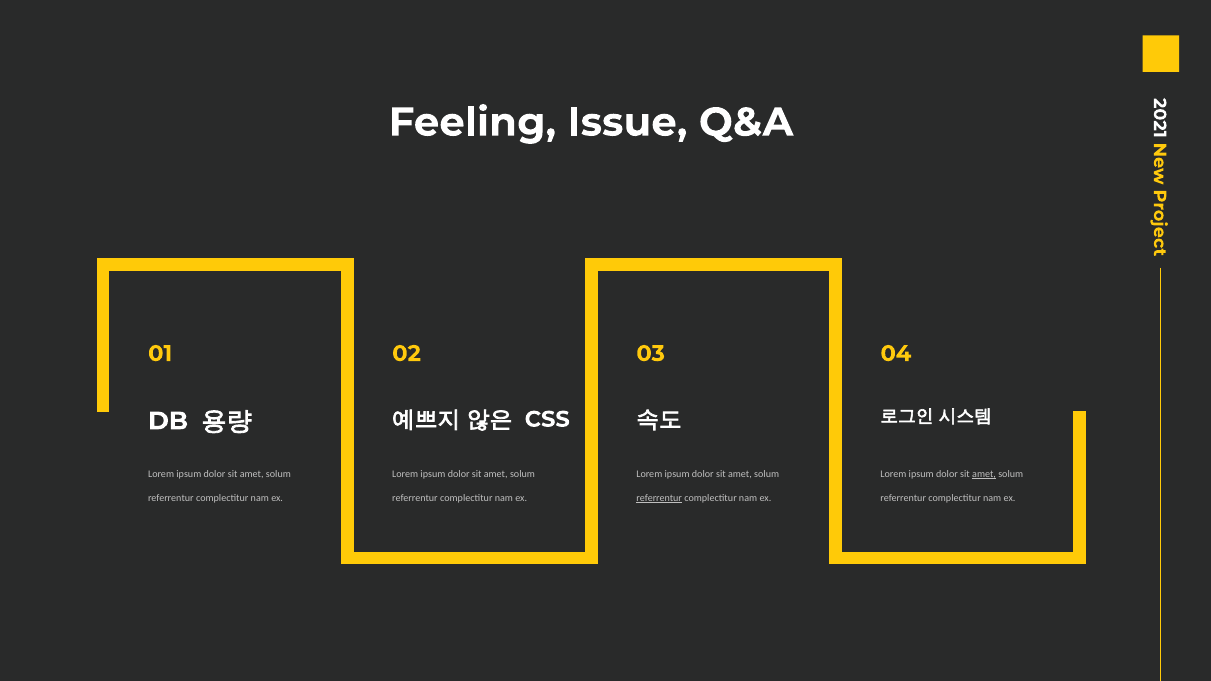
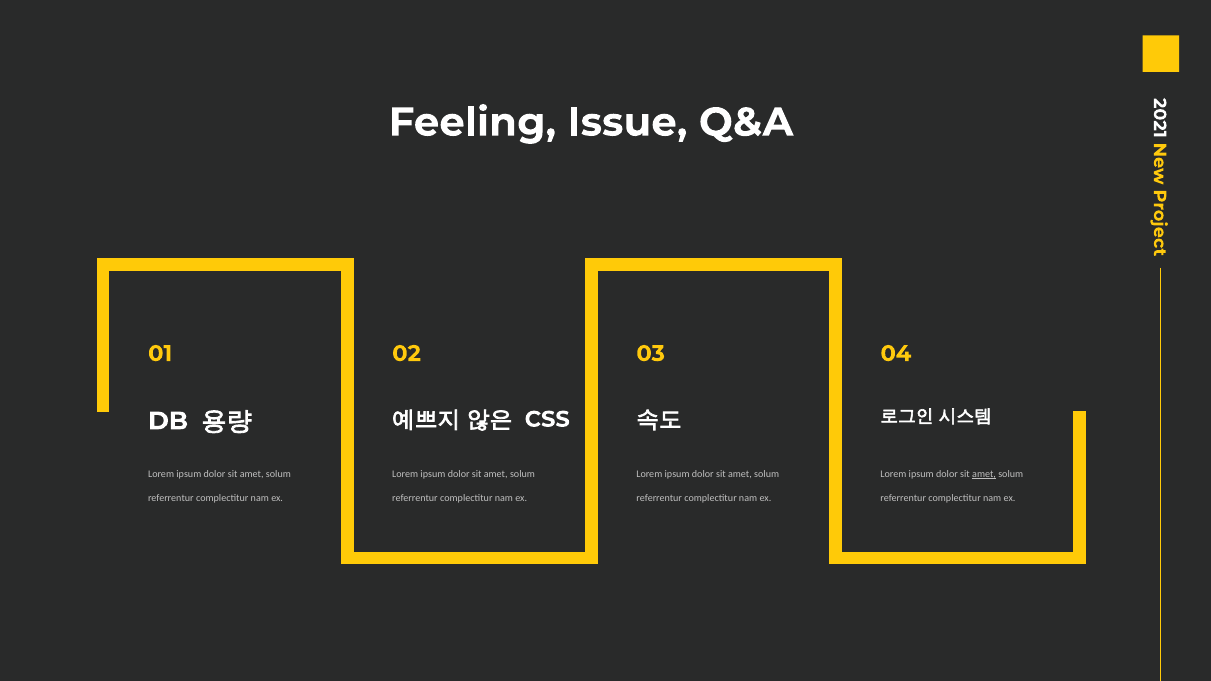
referrentur at (659, 498) underline: present -> none
